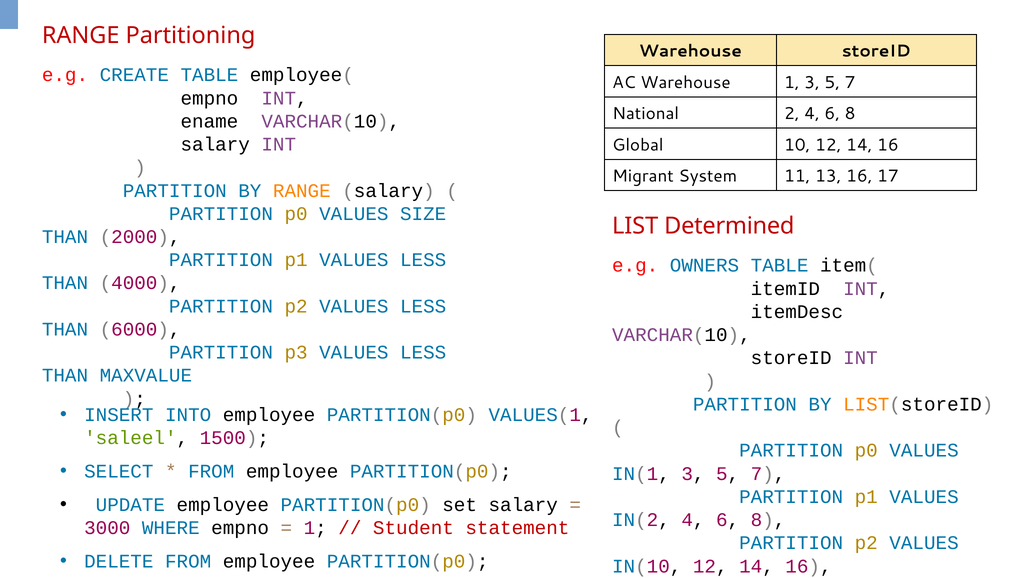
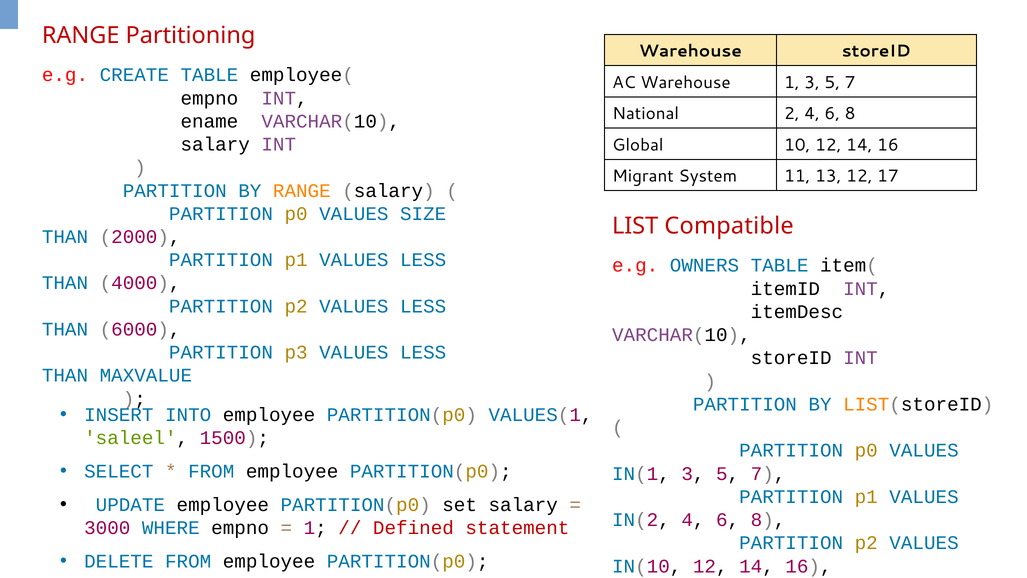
13 16: 16 -> 12
Determined: Determined -> Compatible
Student: Student -> Defined
